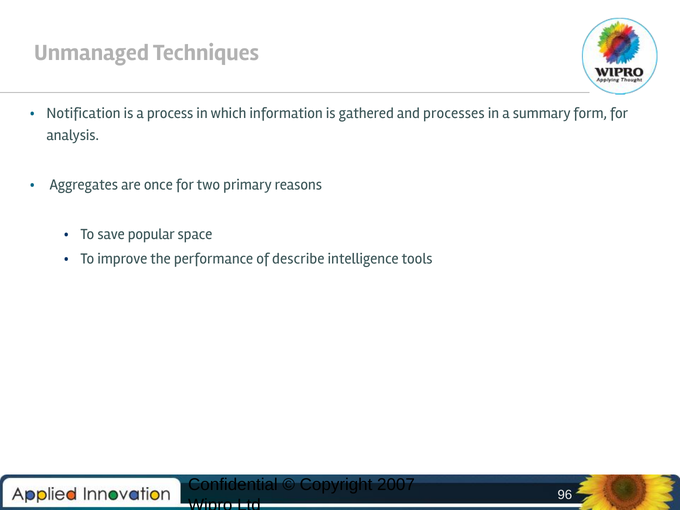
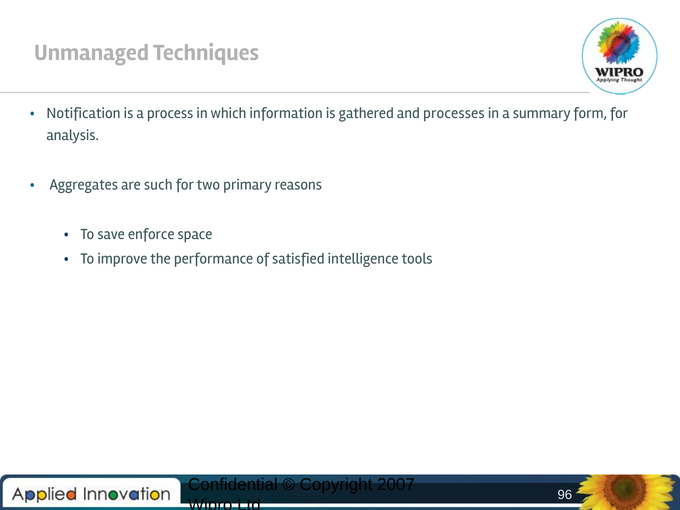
once: once -> such
popular: popular -> enforce
describe: describe -> satisfied
